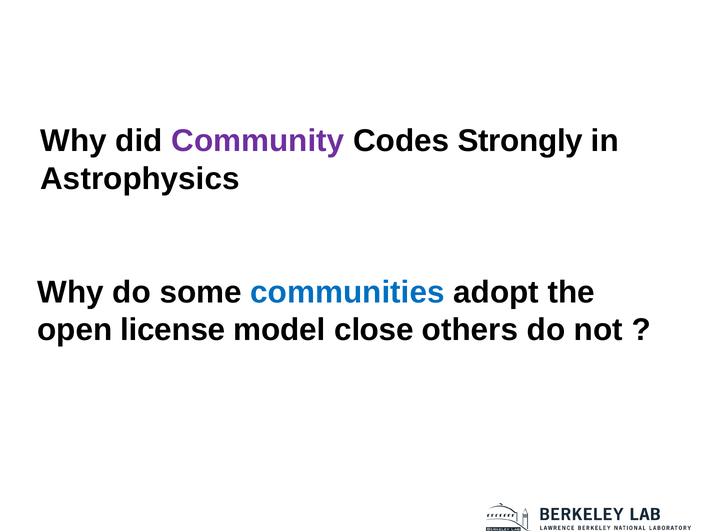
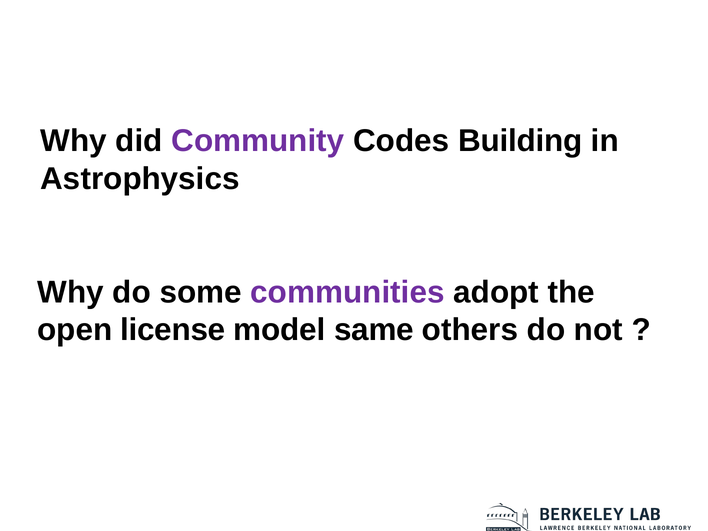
Strongly: Strongly -> Building
communities colour: blue -> purple
close: close -> same
